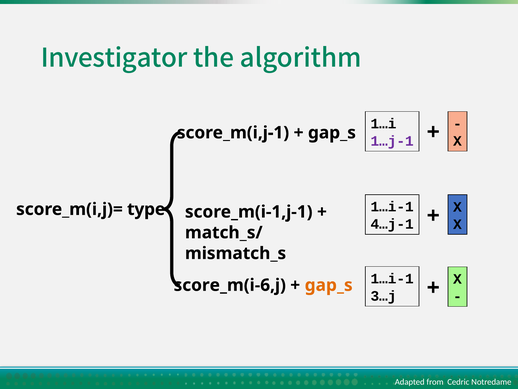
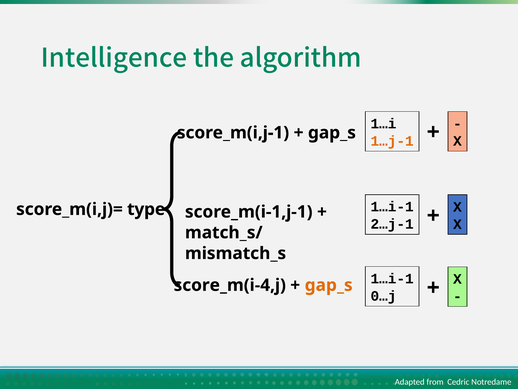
Investigator: Investigator -> Intelligence
1…j-1 colour: purple -> orange
4…j-1: 4…j-1 -> 2…j-1
score_m(i-6,j: score_m(i-6,j -> score_m(i-4,j
3…j: 3…j -> 0…j
